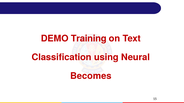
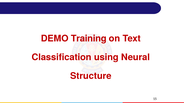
Becomes: Becomes -> Structure
